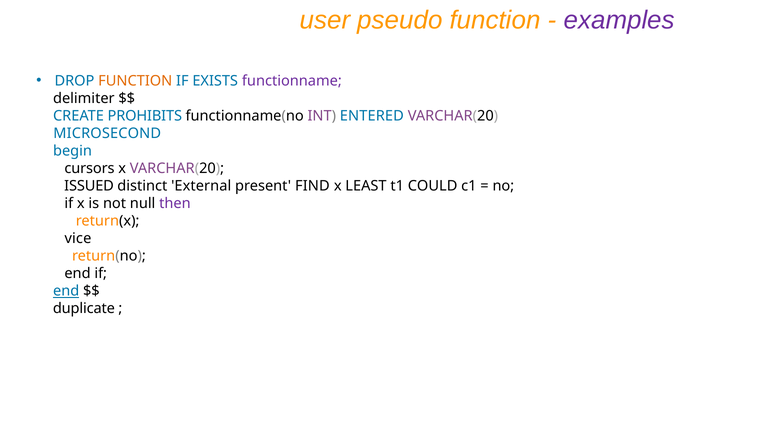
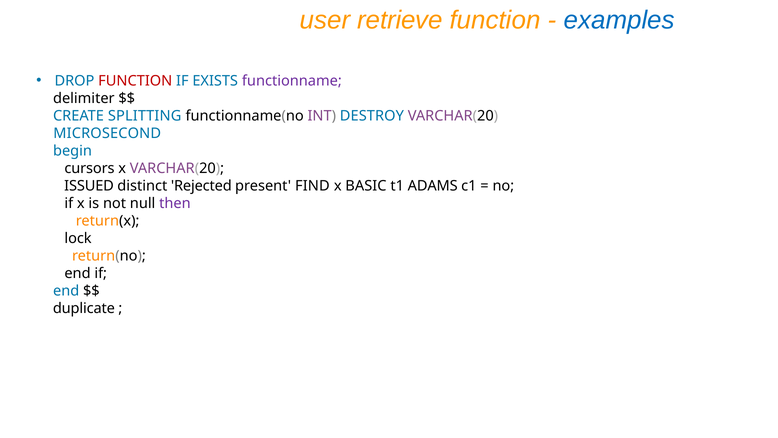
pseudo: pseudo -> retrieve
examples colour: purple -> blue
FUNCTION at (135, 81) colour: orange -> red
PROHIBITS: PROHIBITS -> SPLITTING
ENTERED: ENTERED -> DESTROY
External: External -> Rejected
LEAST: LEAST -> BASIC
COULD: COULD -> ADAMS
vice: vice -> lock
end at (66, 291) underline: present -> none
